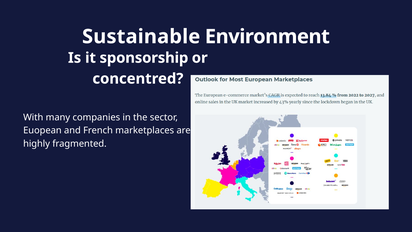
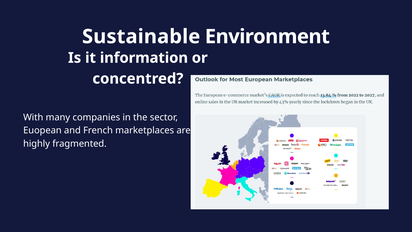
sponsorship: sponsorship -> information
